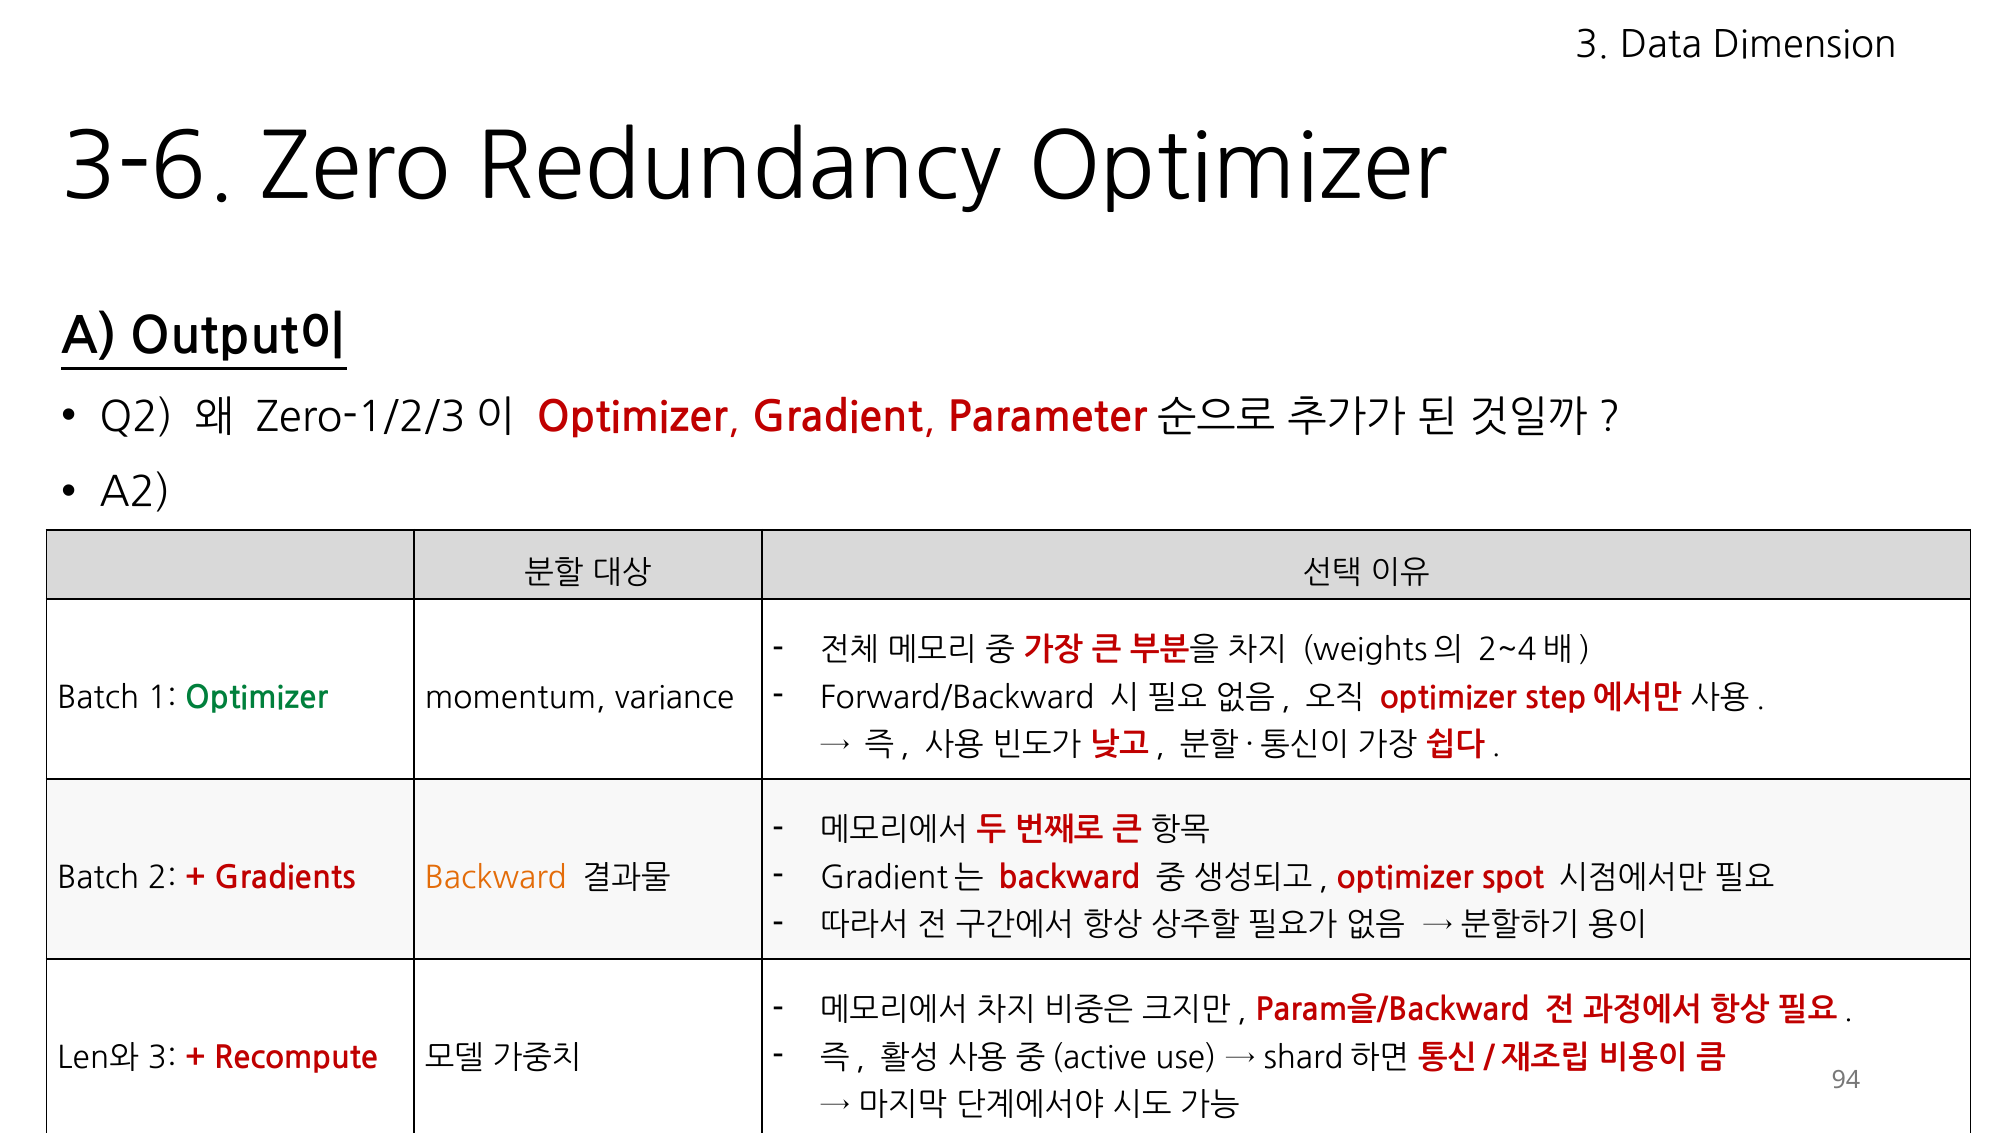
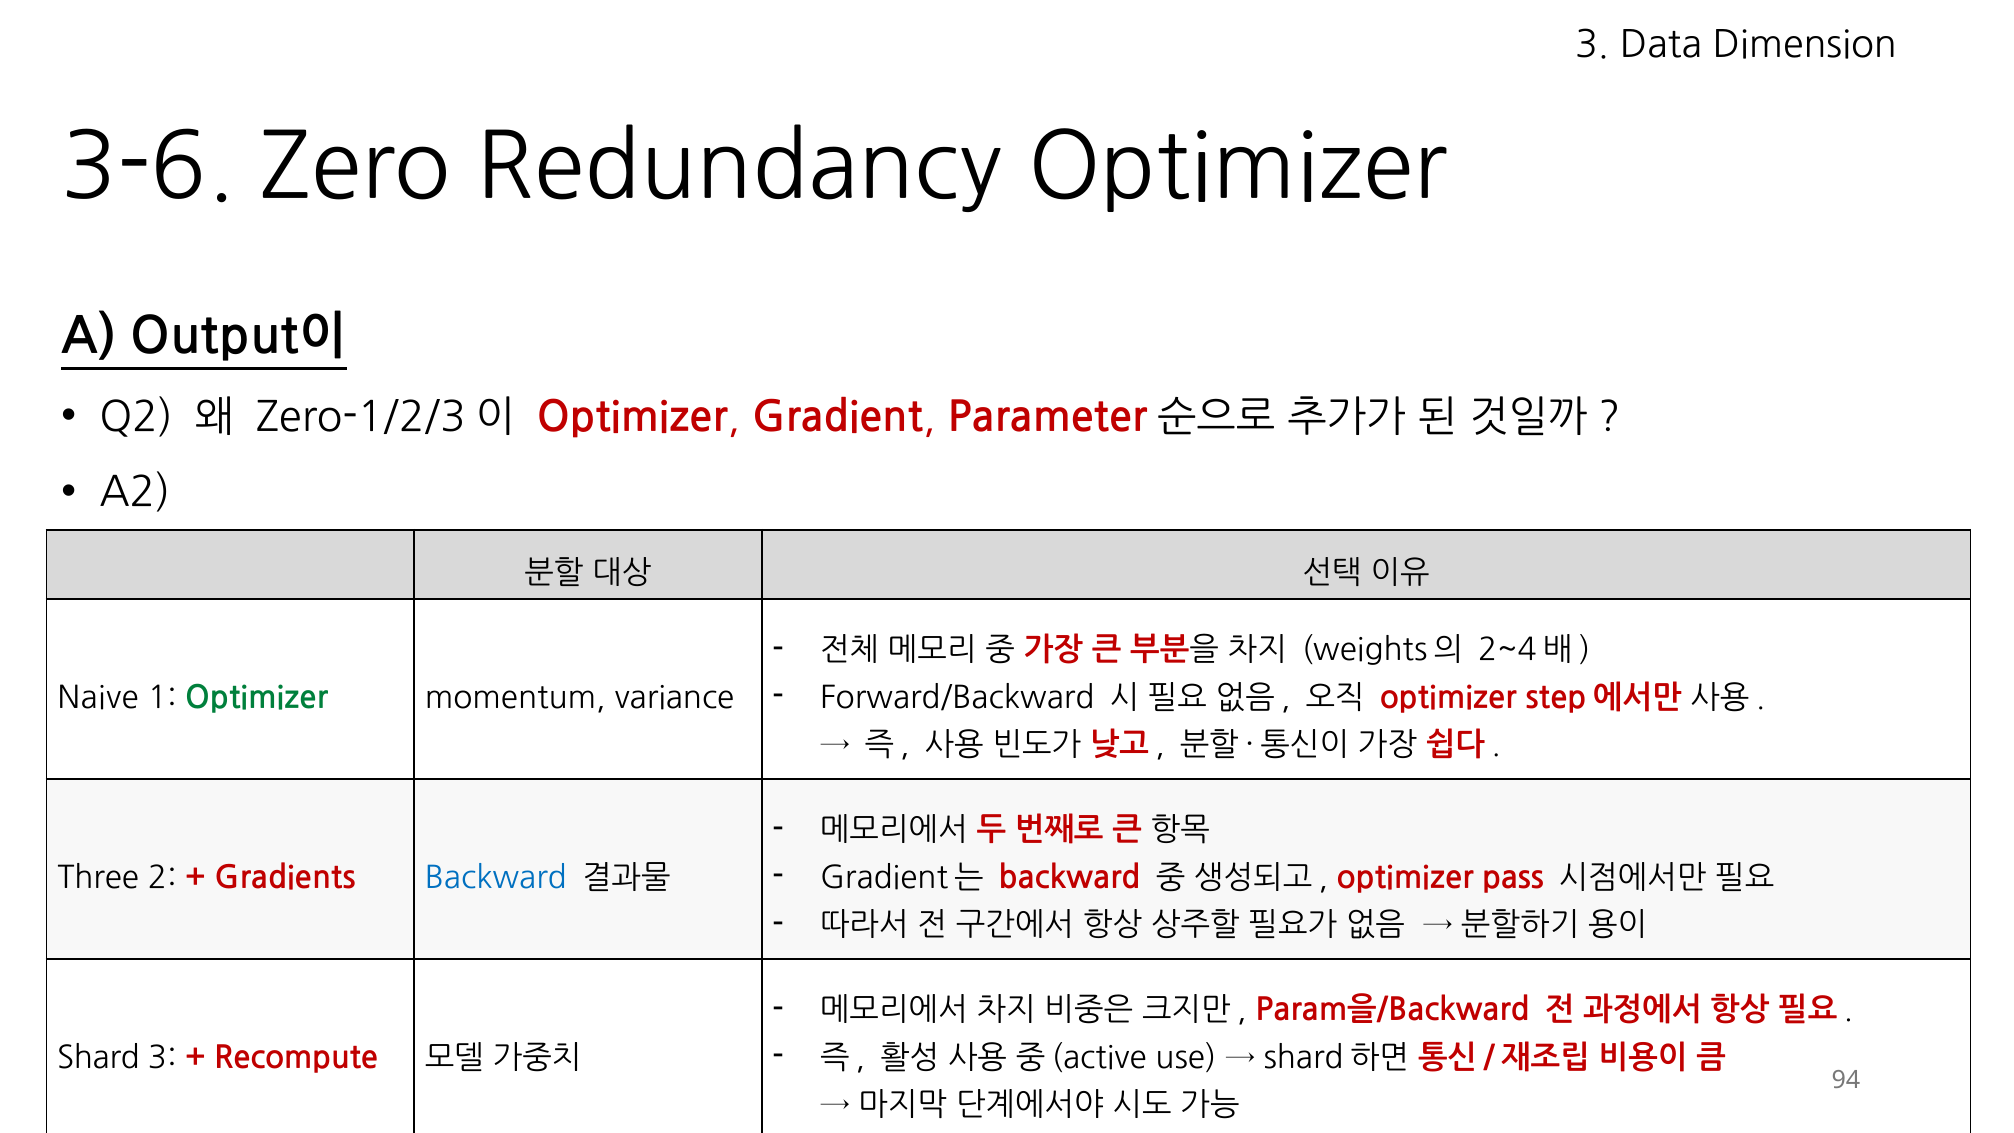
Batch at (98, 698): Batch -> Naive
Batch at (98, 878): Batch -> Three
Backward at (496, 878) colour: orange -> blue
spot: spot -> pass
Len와: Len와 -> Shard
